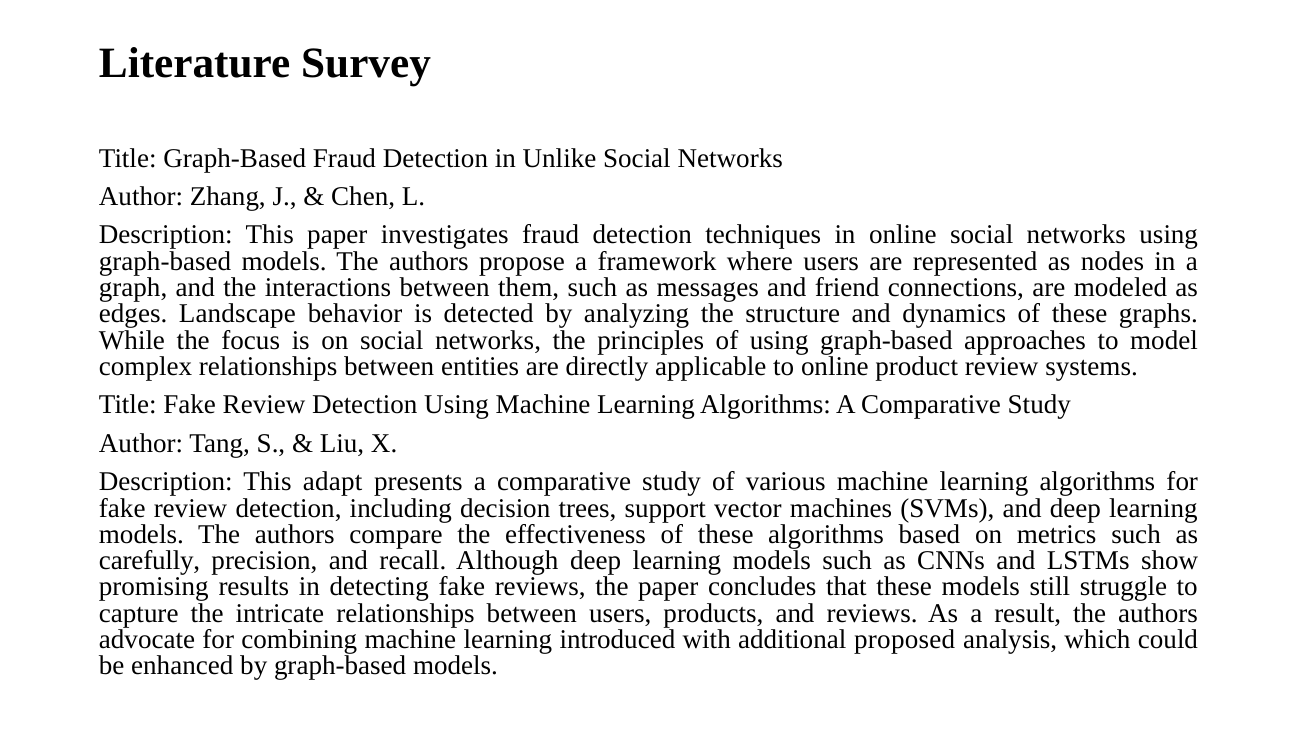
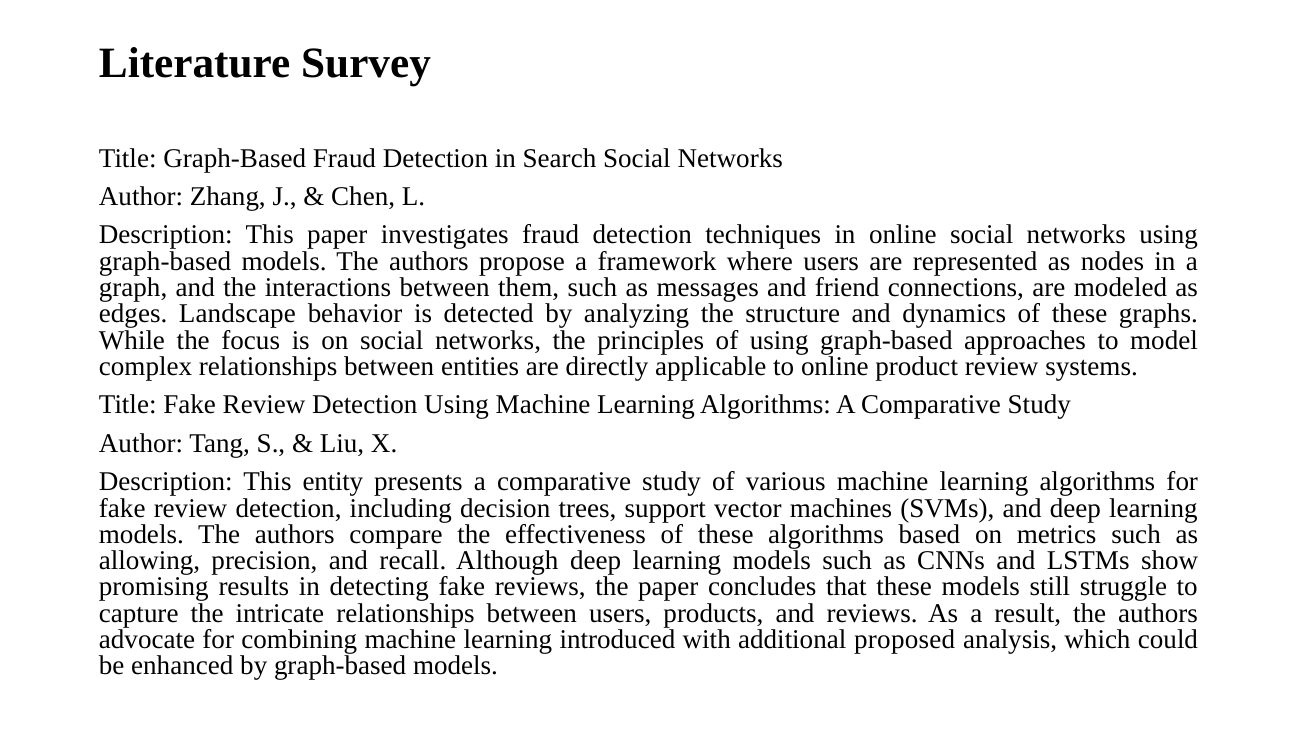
Unlike: Unlike -> Search
adapt: adapt -> entity
carefully: carefully -> allowing
